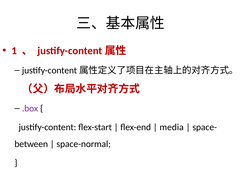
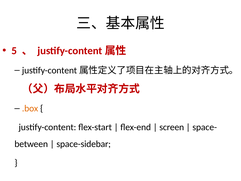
1: 1 -> 5
.box colour: purple -> orange
media: media -> screen
space-normal: space-normal -> space-sidebar
